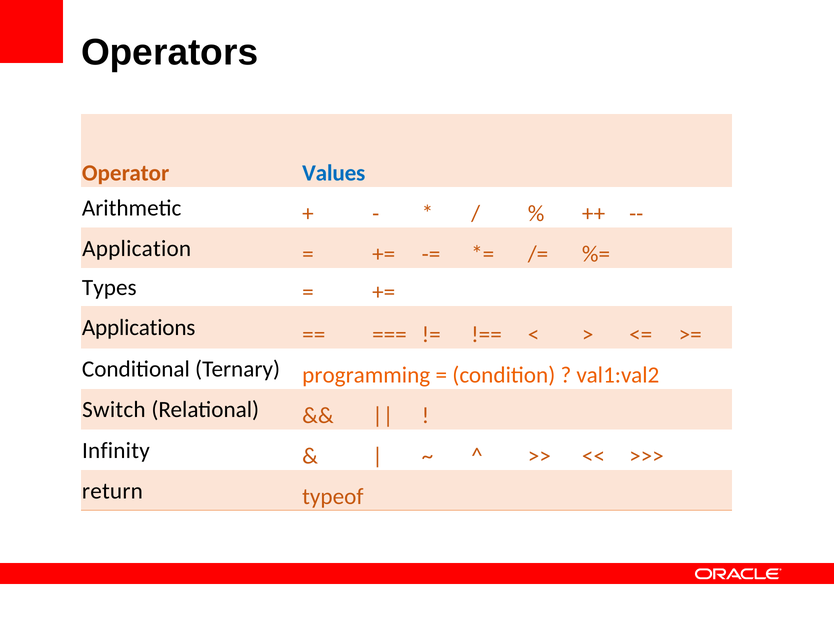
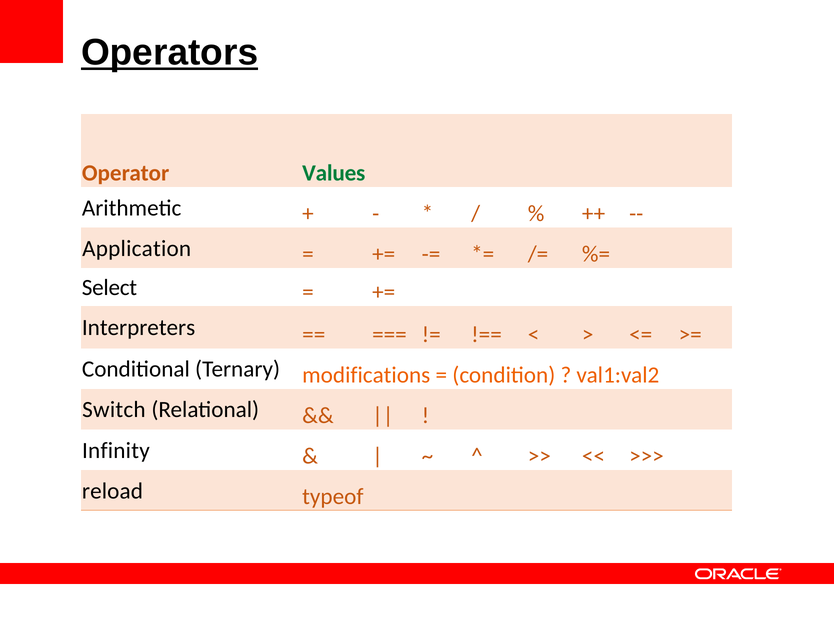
Operators underline: none -> present
Values colour: blue -> green
Types: Types -> Select
Applications: Applications -> Interpreters
programming: programming -> modifications
return: return -> reload
